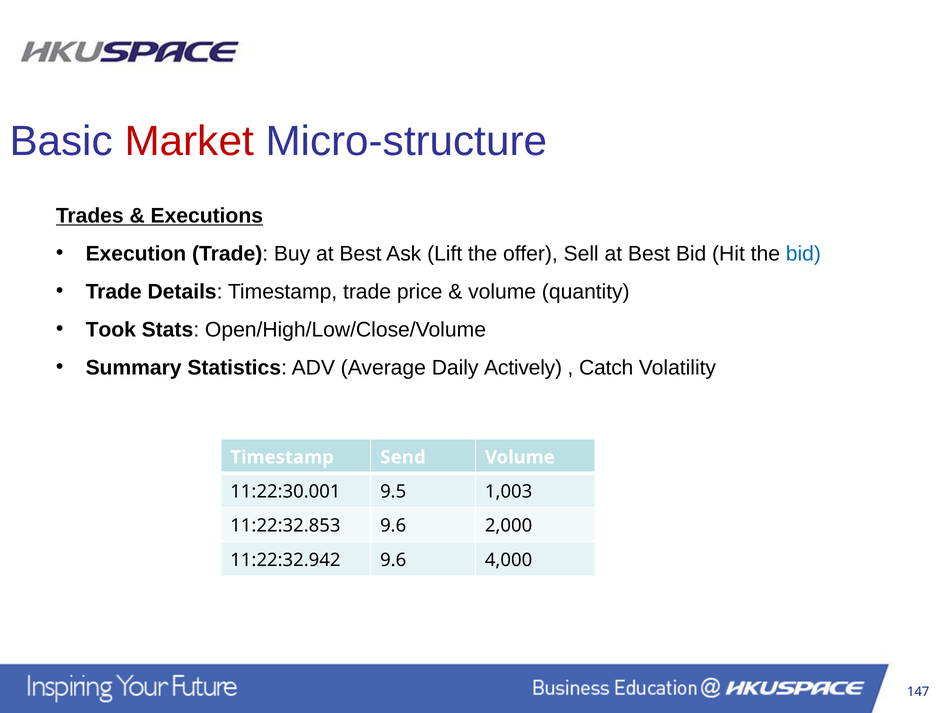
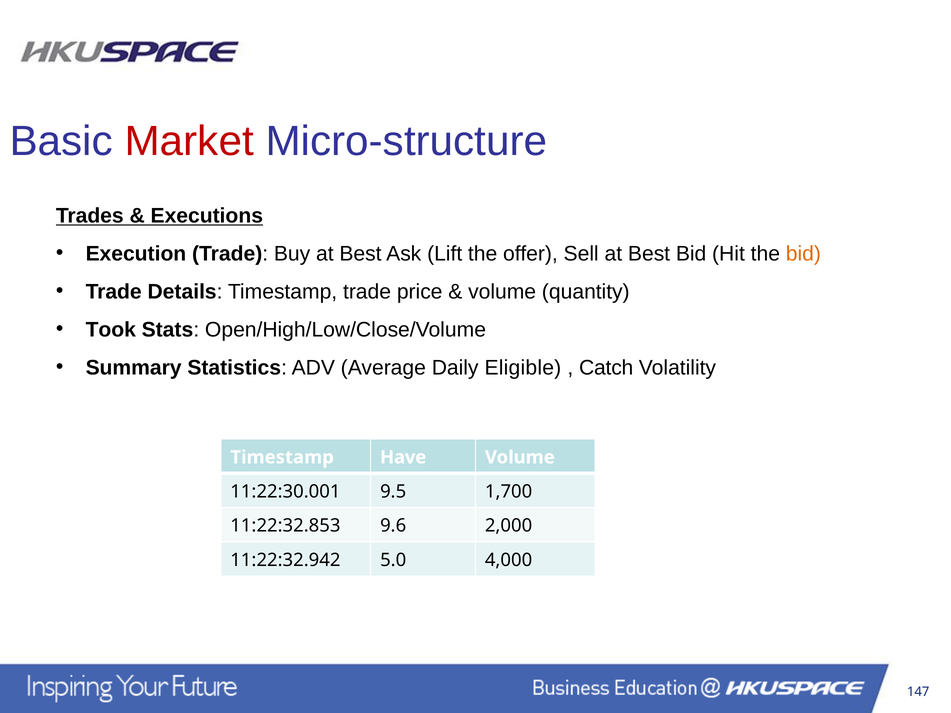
bid at (803, 254) colour: blue -> orange
Actively: Actively -> Eligible
Send: Send -> Have
1,003: 1,003 -> 1,700
11:22:32.942 9.6: 9.6 -> 5.0
